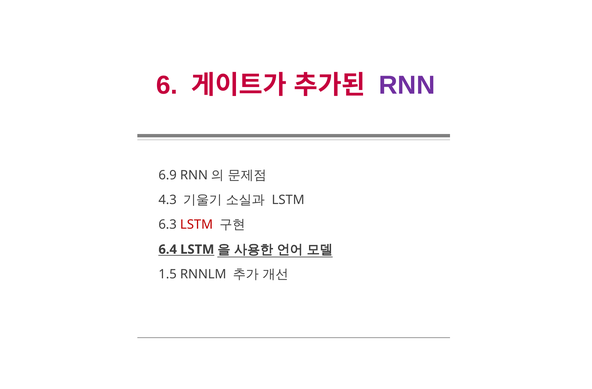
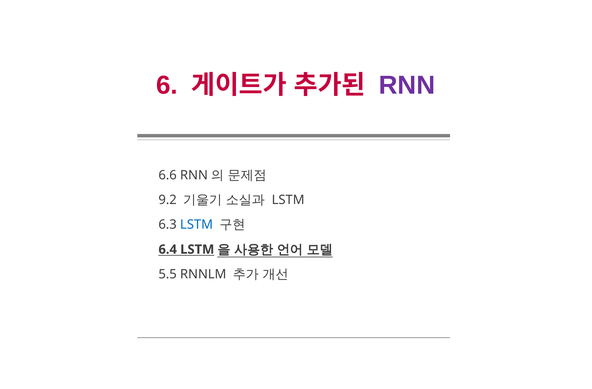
6.9: 6.9 -> 6.6
4.3: 4.3 -> 9.2
LSTM at (196, 225) colour: red -> blue
1.5: 1.5 -> 5.5
